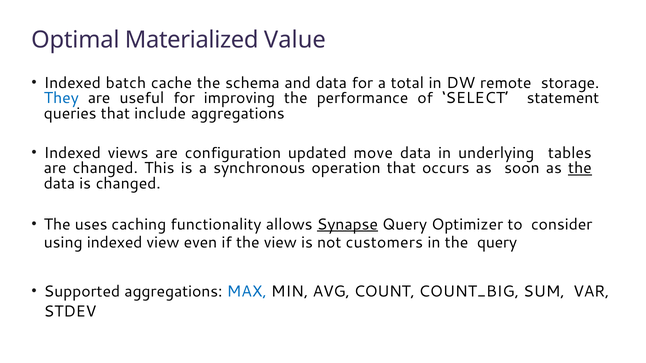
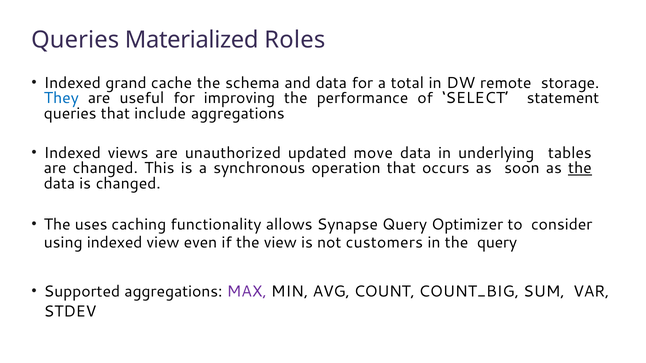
Optimal at (75, 40): Optimal -> Queries
Value: Value -> Roles
batch: batch -> grand
configuration: configuration -> unauthorized
Synapse underline: present -> none
MAX colour: blue -> purple
